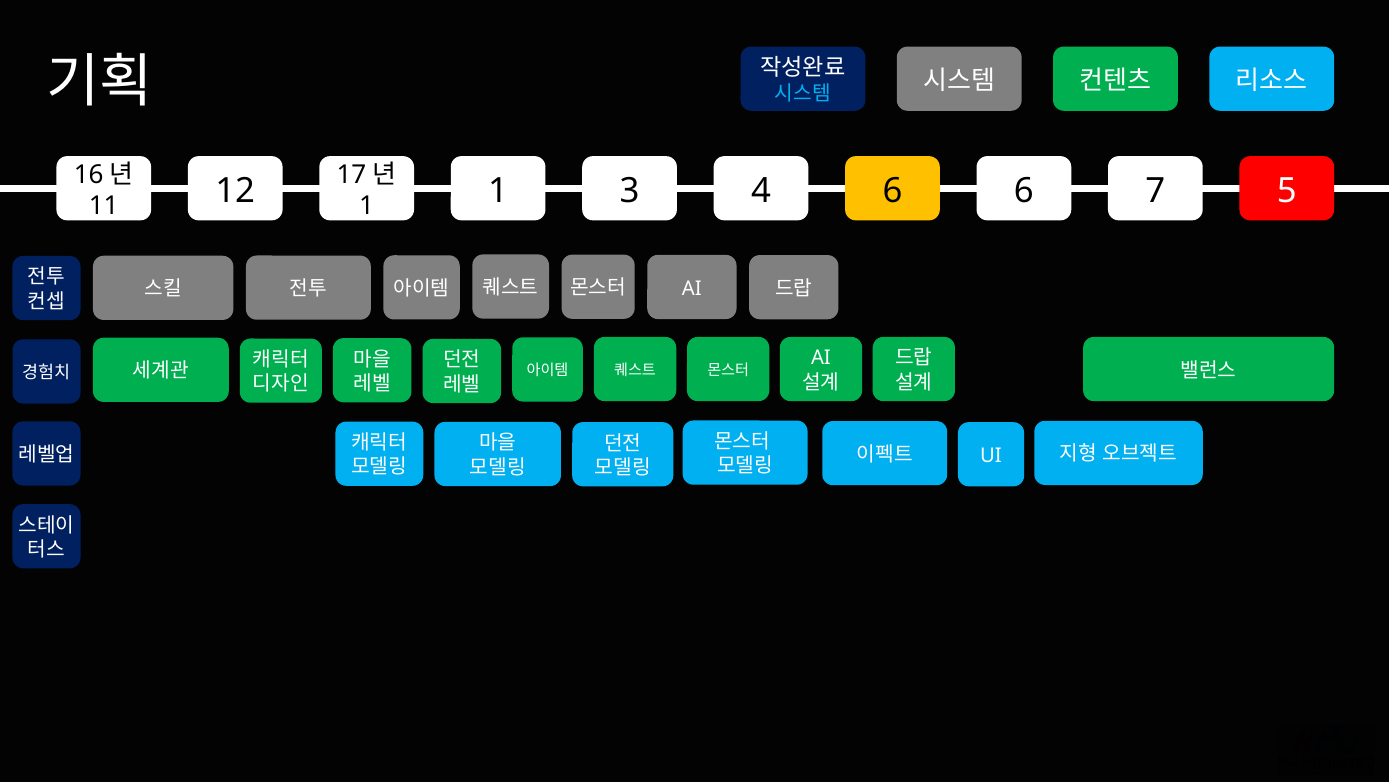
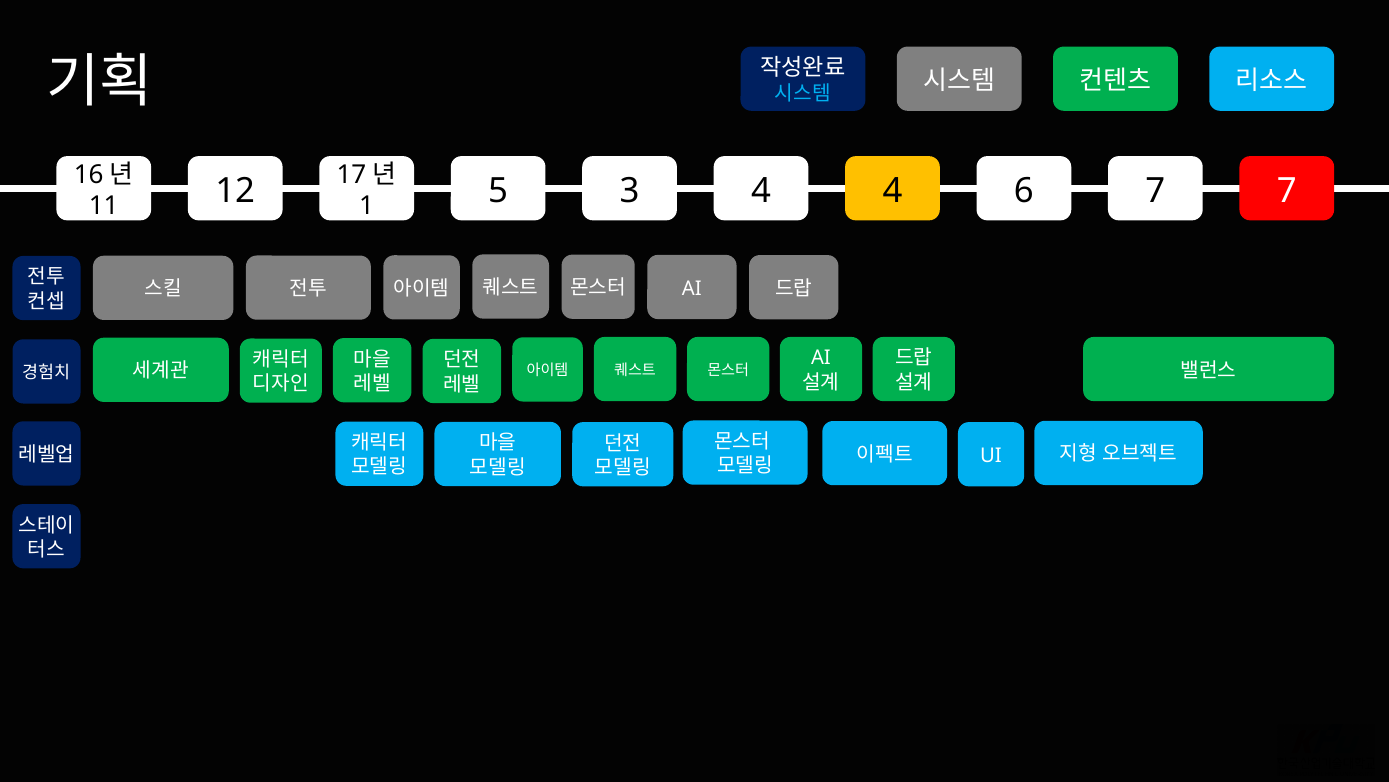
1 1: 1 -> 5
4 6: 6 -> 4
7 5: 5 -> 7
